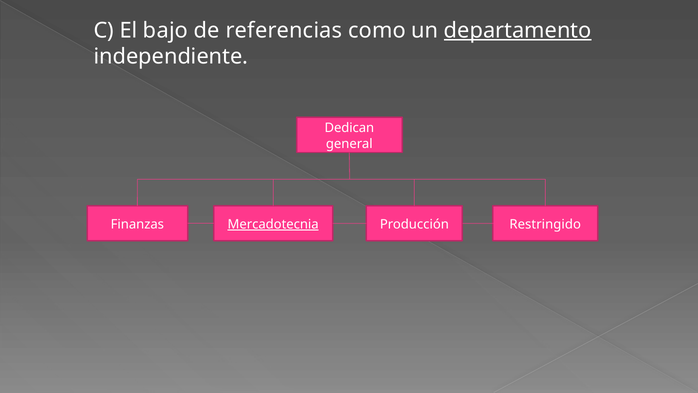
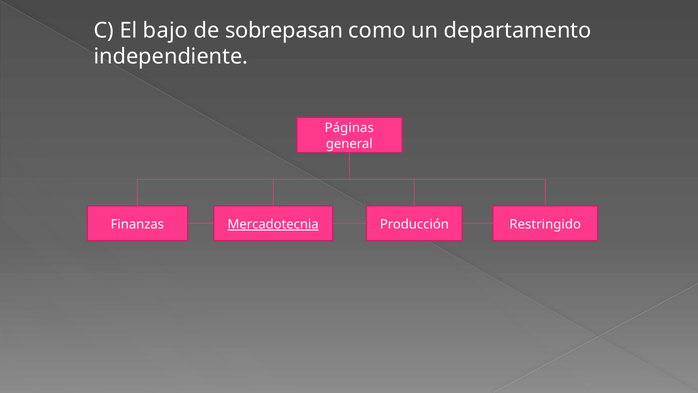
referencias: referencias -> sobrepasan
departamento underline: present -> none
Dedican: Dedican -> Páginas
